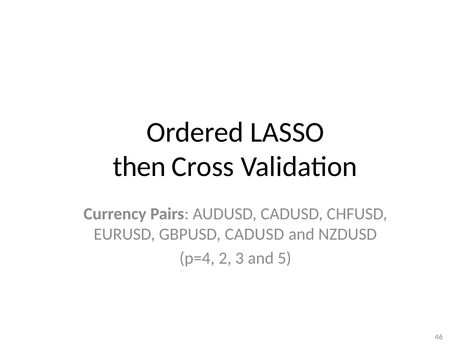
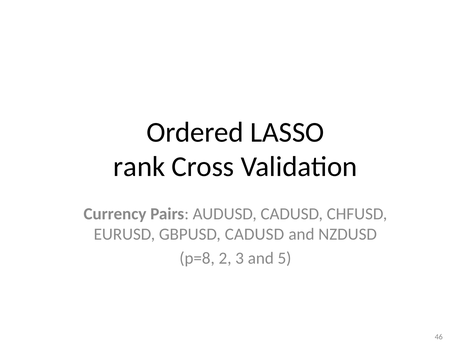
then: then -> rank
p=4: p=4 -> p=8
